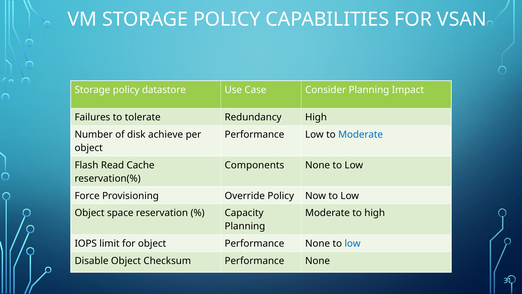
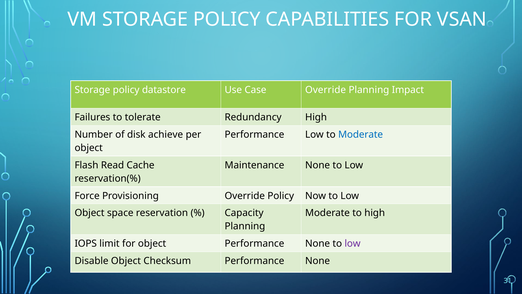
Case Consider: Consider -> Override
Components: Components -> Maintenance
low at (353, 243) colour: blue -> purple
